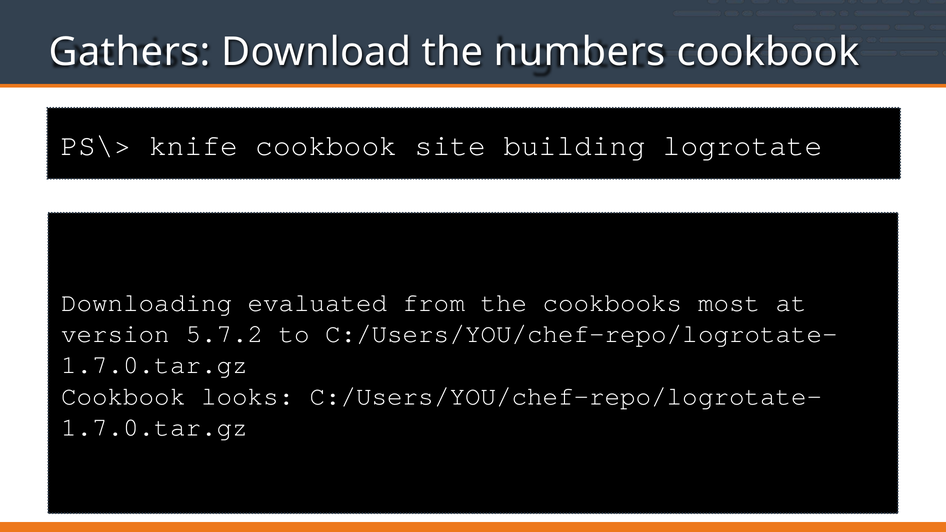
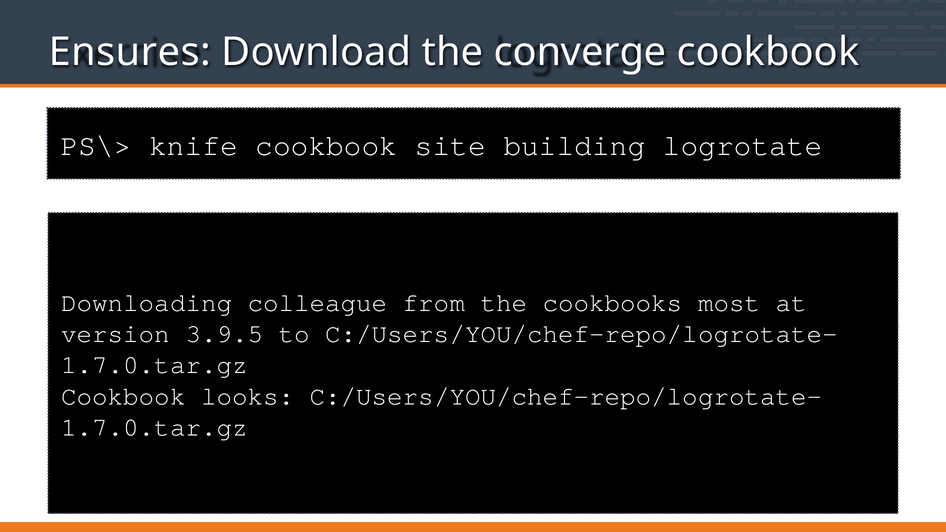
Gathers: Gathers -> Ensures
numbers: numbers -> converge
evaluated: evaluated -> colleague
5.7.2: 5.7.2 -> 3.9.5
